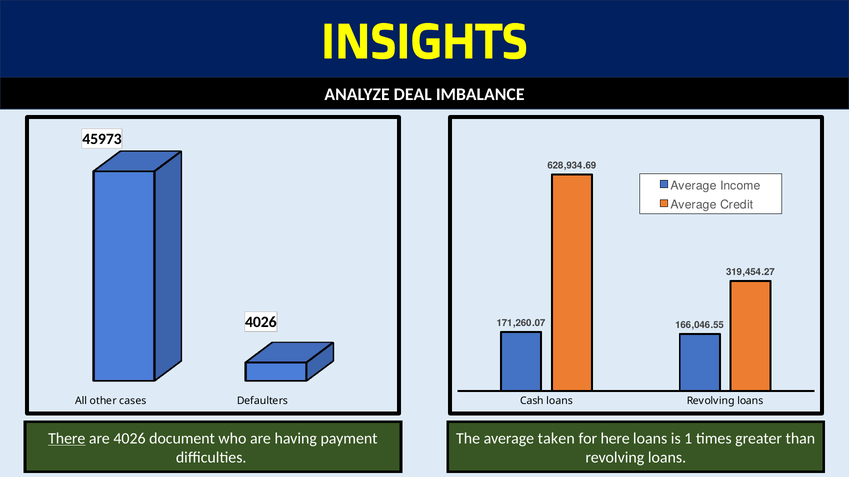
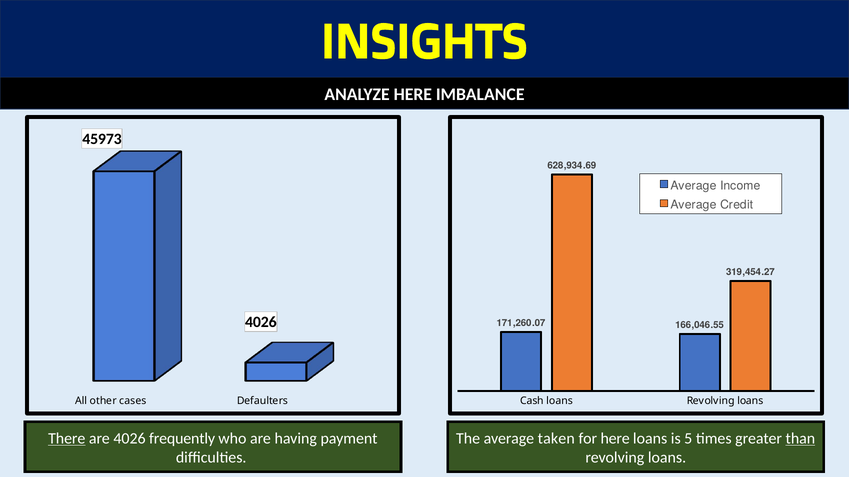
ANALYZE DEAL: DEAL -> HERE
document: document -> frequently
1: 1 -> 5
than underline: none -> present
